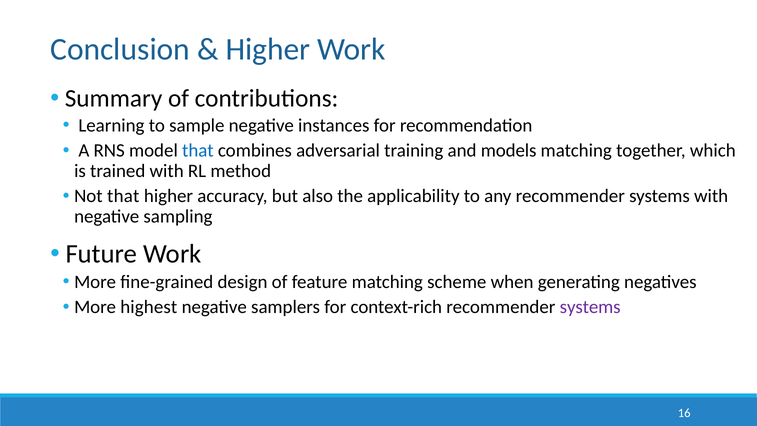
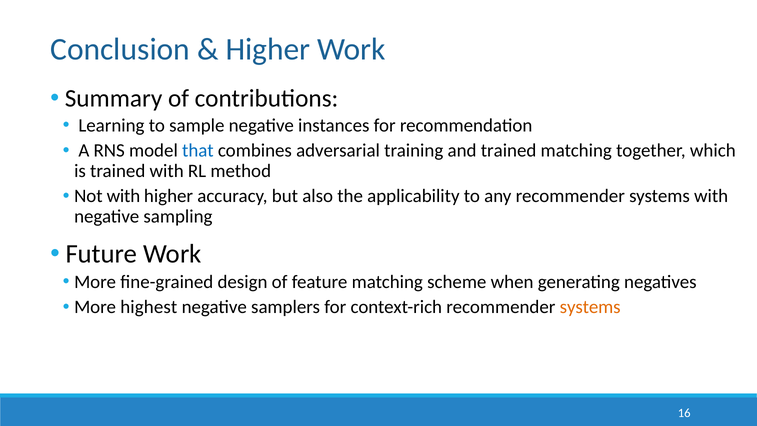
and models: models -> trained
Not that: that -> with
systems at (590, 307) colour: purple -> orange
